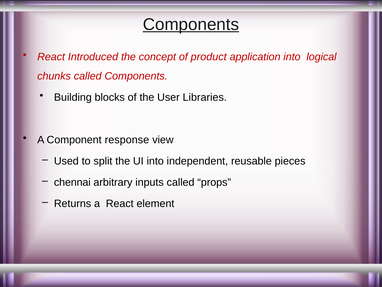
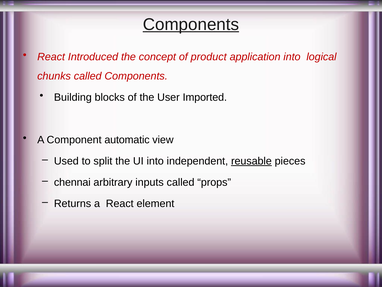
Libraries: Libraries -> Imported
response: response -> automatic
reusable underline: none -> present
